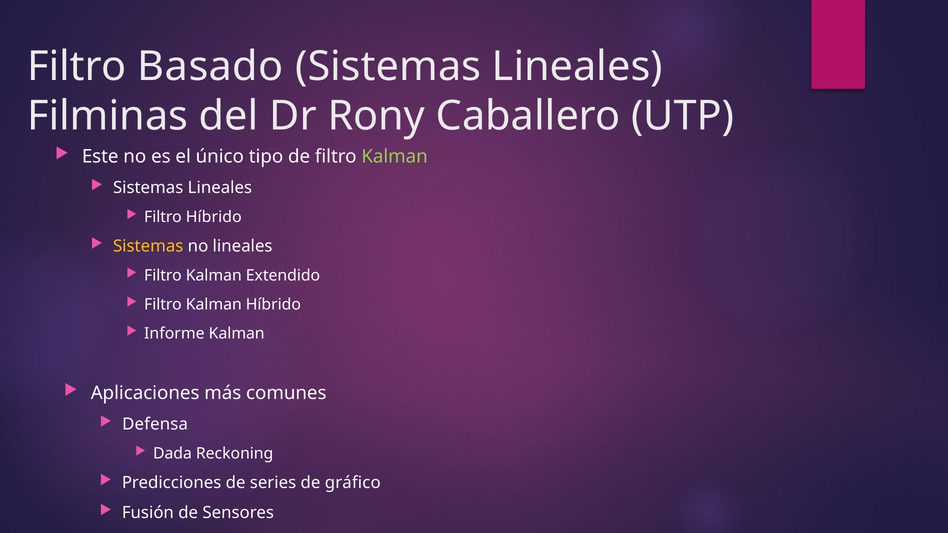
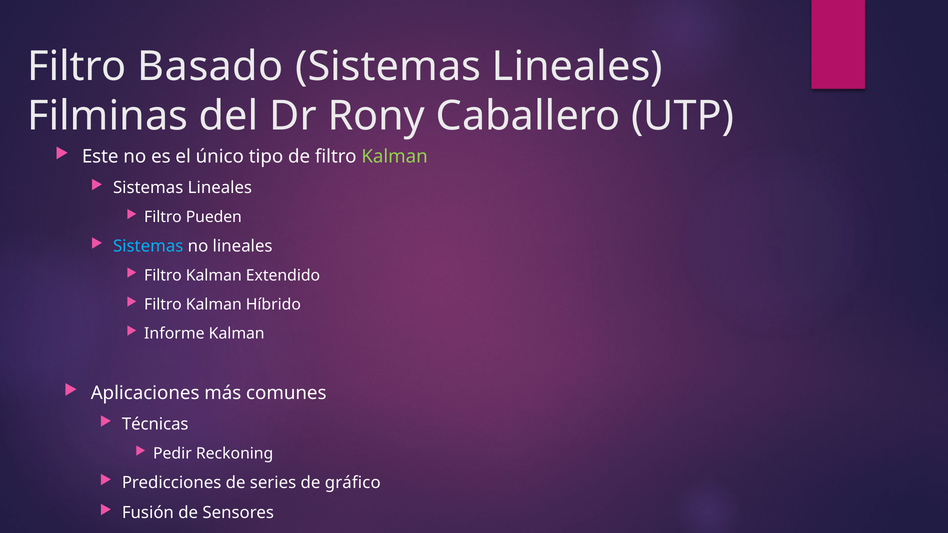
Filtro Híbrido: Híbrido -> Pueden
Sistemas at (148, 246) colour: yellow -> light blue
Defensa: Defensa -> Técnicas
Dada: Dada -> Pedir
